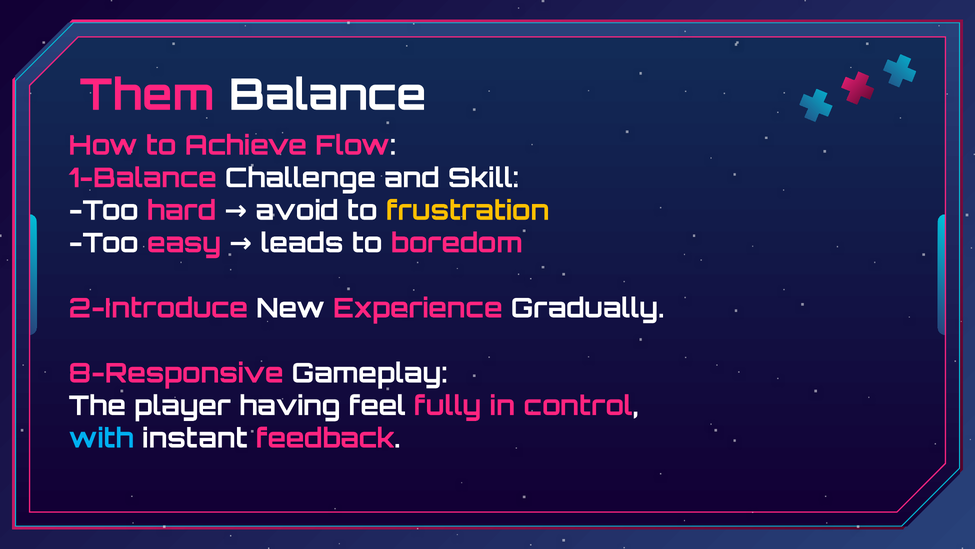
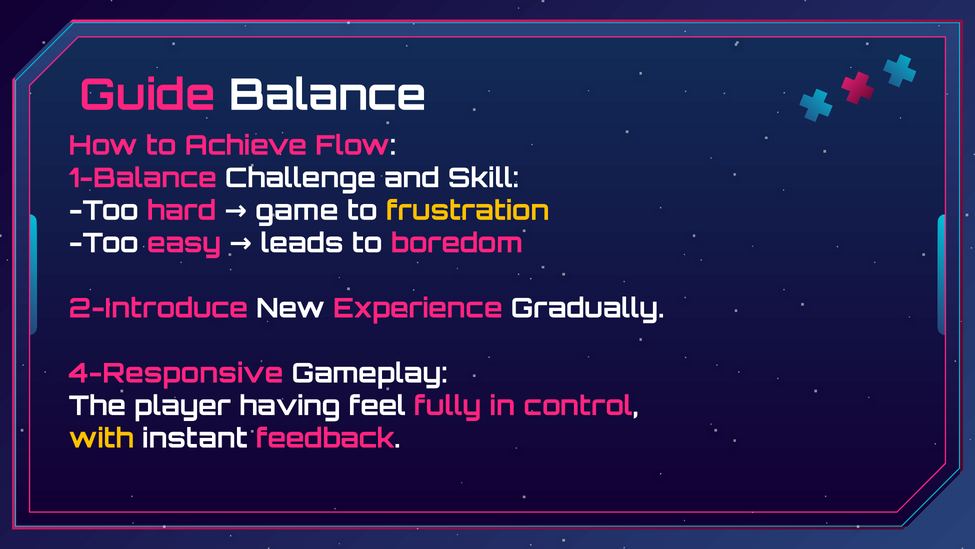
Them: Them -> Guide
avoid: avoid -> game
8-Responsive: 8-Responsive -> 4-Responsive
with colour: light blue -> yellow
